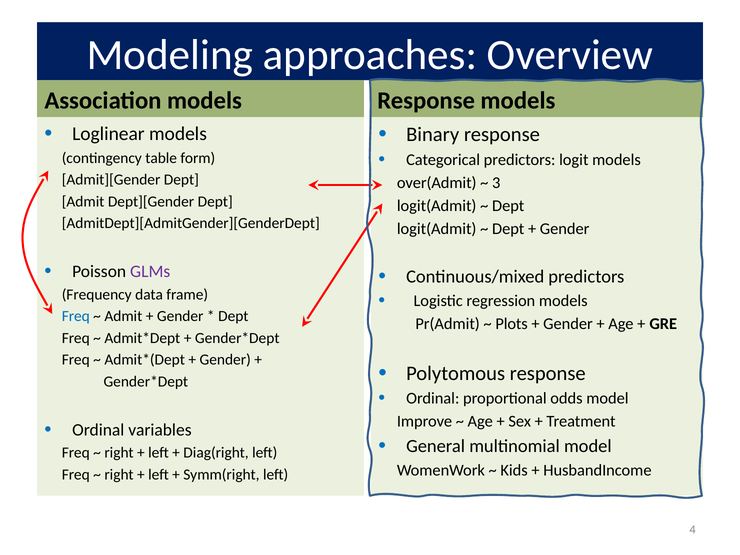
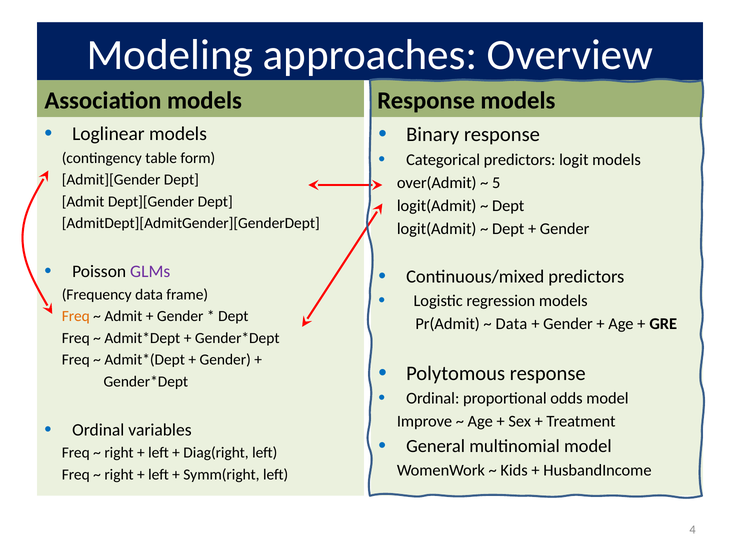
3: 3 -> 5
Freq at (76, 316) colour: blue -> orange
Plots at (512, 324): Plots -> Data
